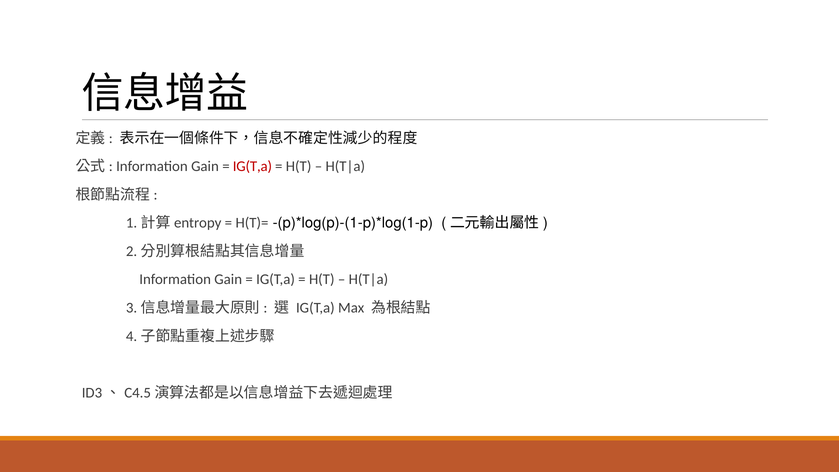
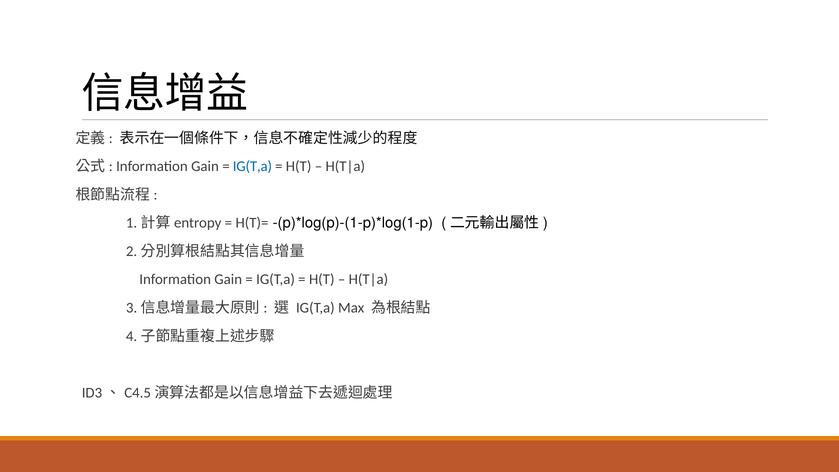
IG(T,a at (252, 166) colour: red -> blue
